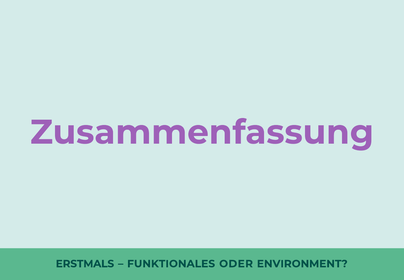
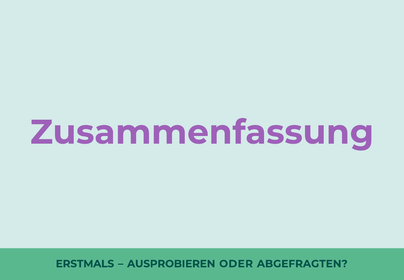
FUNKTIONALES: FUNKTIONALES -> AUSPROBIEREN
ENVIRONMENT: ENVIRONMENT -> ABGEFRAGTEN
